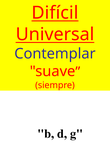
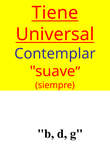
Difícil: Difícil -> Tiene
